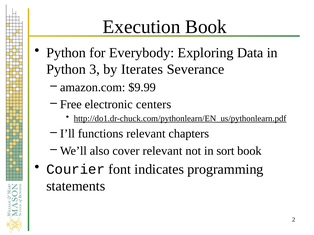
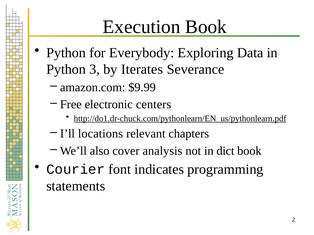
functions: functions -> locations
cover relevant: relevant -> analysis
sort: sort -> dict
